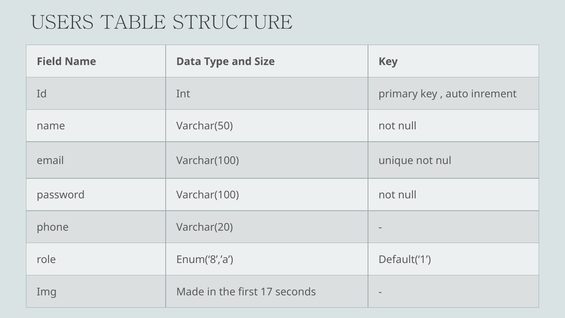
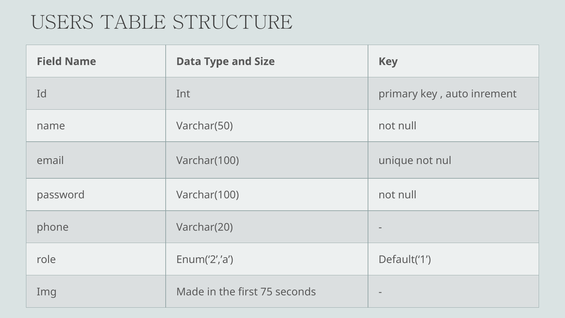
Enum(‘8’,’a: Enum(‘8’,’a -> Enum(‘2’,’a
17: 17 -> 75
